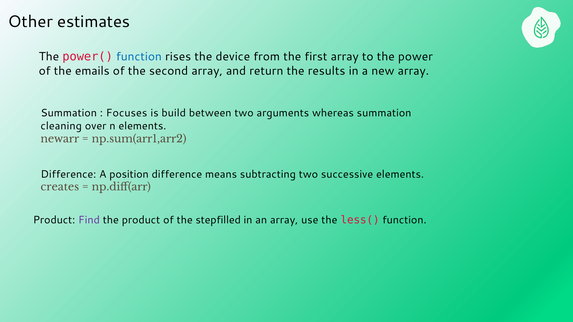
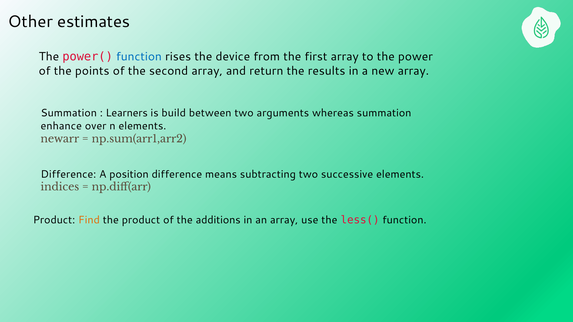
emails: emails -> points
Focuses: Focuses -> Learners
cleaning: cleaning -> enhance
creates: creates -> indices
Find colour: purple -> orange
stepfilled: stepfilled -> additions
